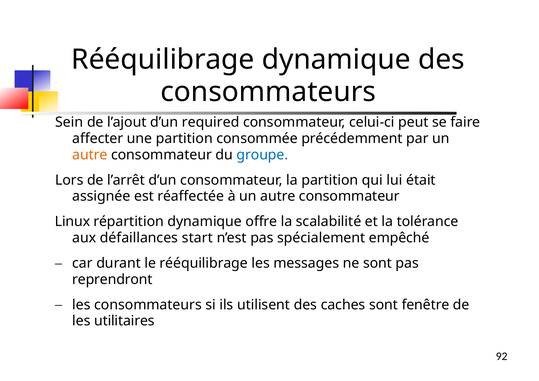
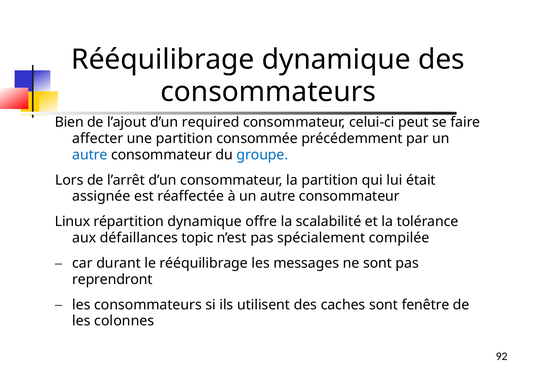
Sein: Sein -> Bien
autre at (90, 155) colour: orange -> blue
start: start -> topic
empêché: empêché -> compilée
utilitaires: utilitaires -> colonnes
